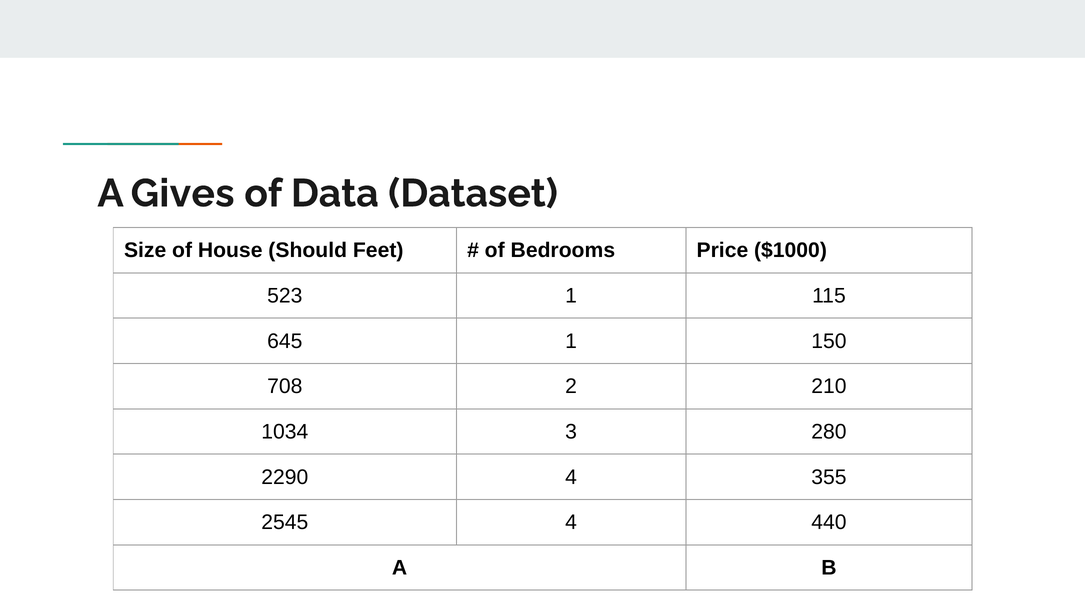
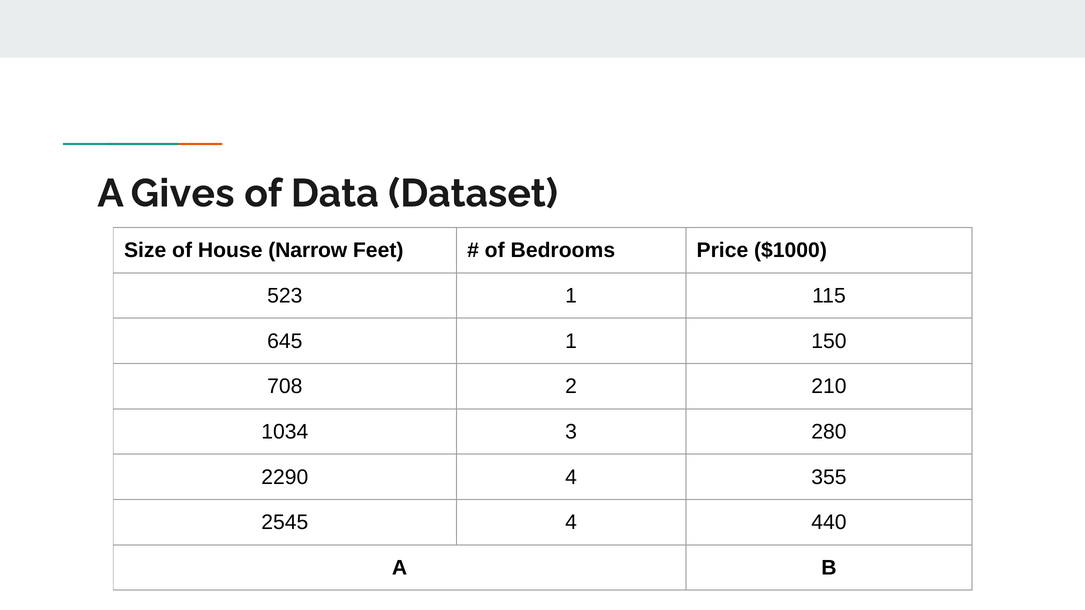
Should: Should -> Narrow
